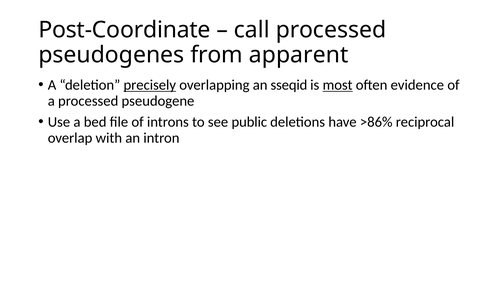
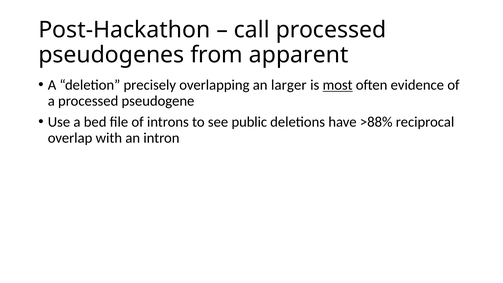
Post-Coordinate: Post-Coordinate -> Post-Hackathon
precisely underline: present -> none
sseqid: sseqid -> larger
>86%: >86% -> >88%
